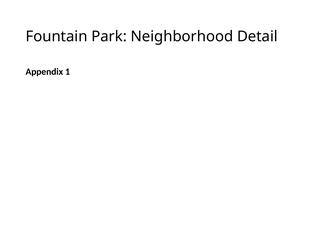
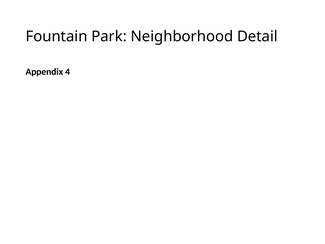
1: 1 -> 4
